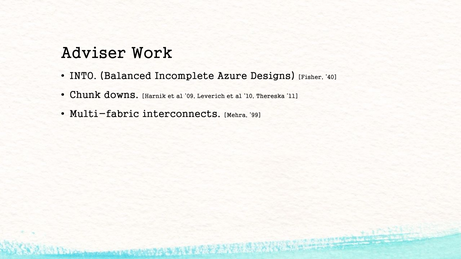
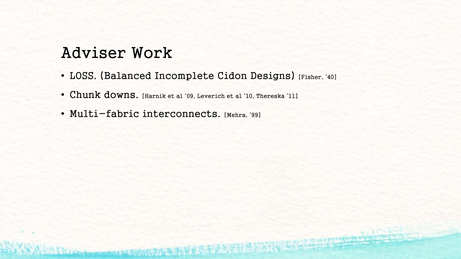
INTO: INTO -> LOSS
Azure: Azure -> Cidon
